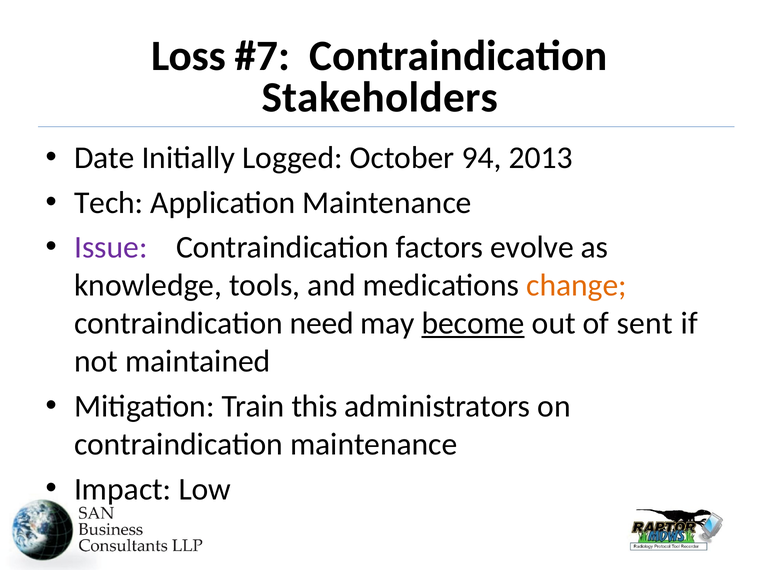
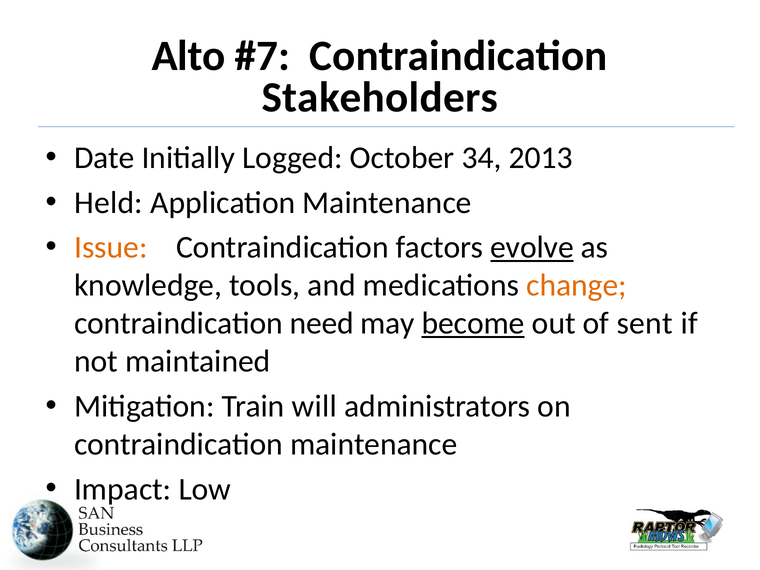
Loss: Loss -> Alto
94: 94 -> 34
Tech: Tech -> Held
Issue colour: purple -> orange
evolve underline: none -> present
this: this -> will
